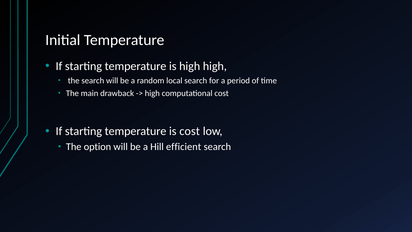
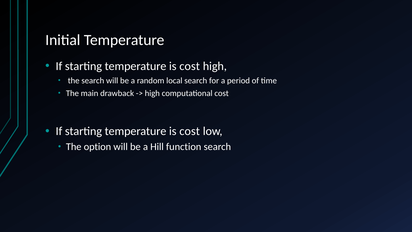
high at (190, 66): high -> cost
efficient: efficient -> function
